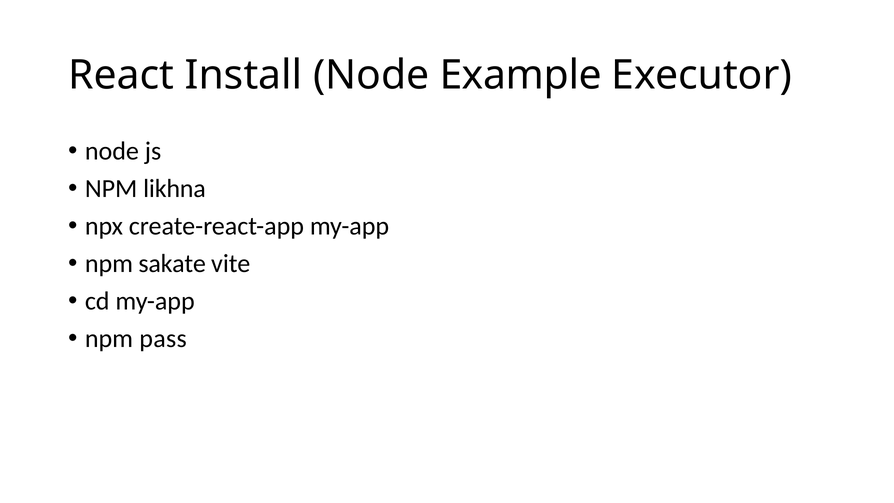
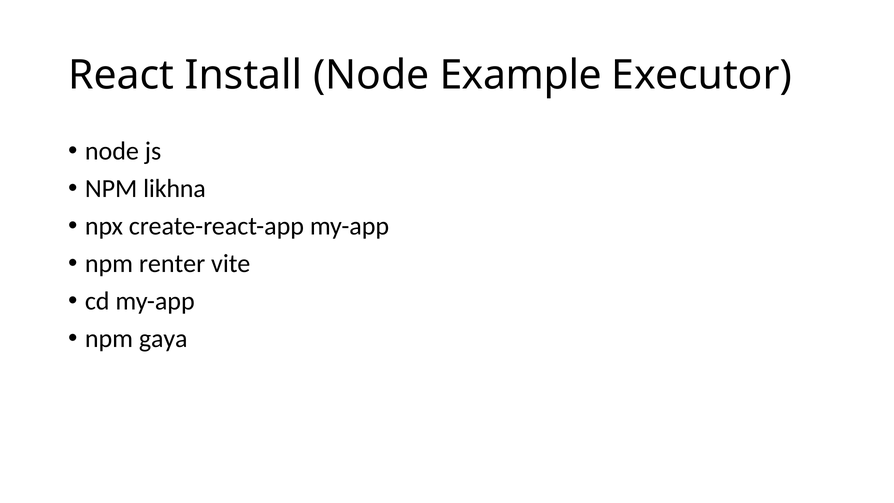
sakate: sakate -> renter
pass: pass -> gaya
